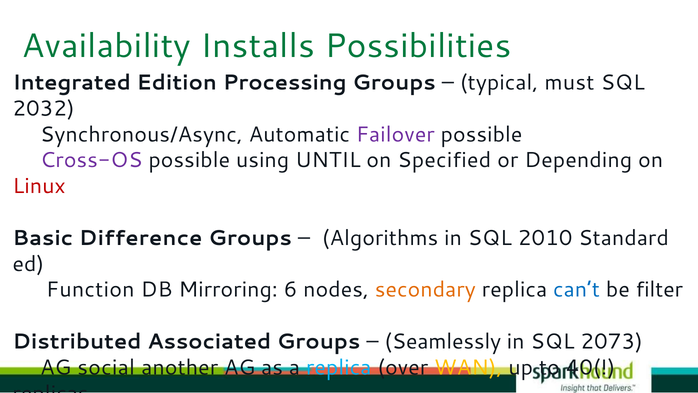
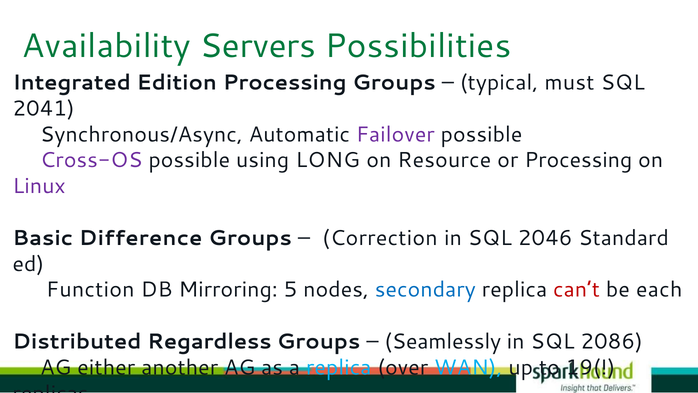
Installs: Installs -> Servers
2032: 2032 -> 2041
UNTIL: UNTIL -> LONG
Specified: Specified -> Resource
or Depending: Depending -> Processing
Linux colour: red -> purple
Algorithms: Algorithms -> Correction
2010: 2010 -> 2046
6: 6 -> 5
secondary colour: orange -> blue
can’t colour: blue -> red
filter: filter -> each
Associated: Associated -> Regardless
2073: 2073 -> 2086
social: social -> either
WAN colour: yellow -> light blue
40(: 40( -> 19(
